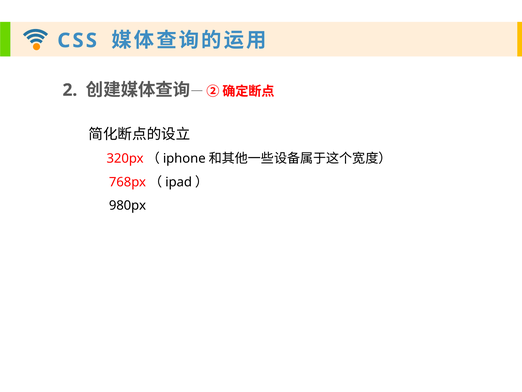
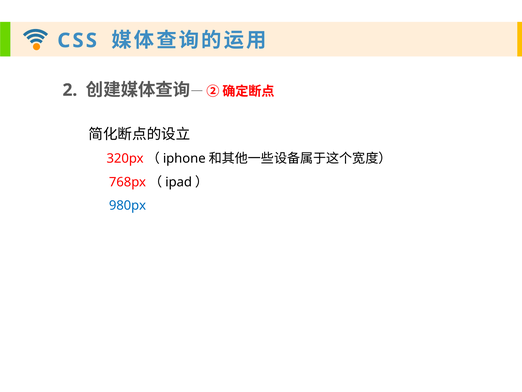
980px colour: black -> blue
